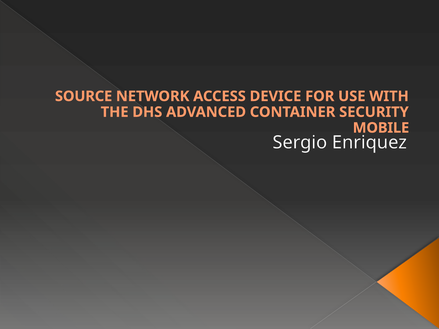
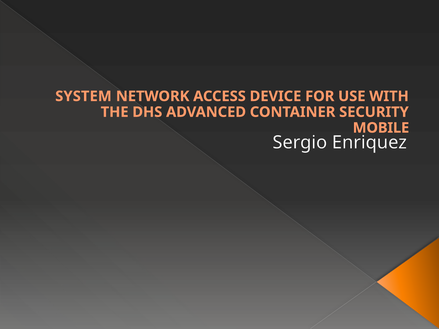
SOURCE: SOURCE -> SYSTEM
